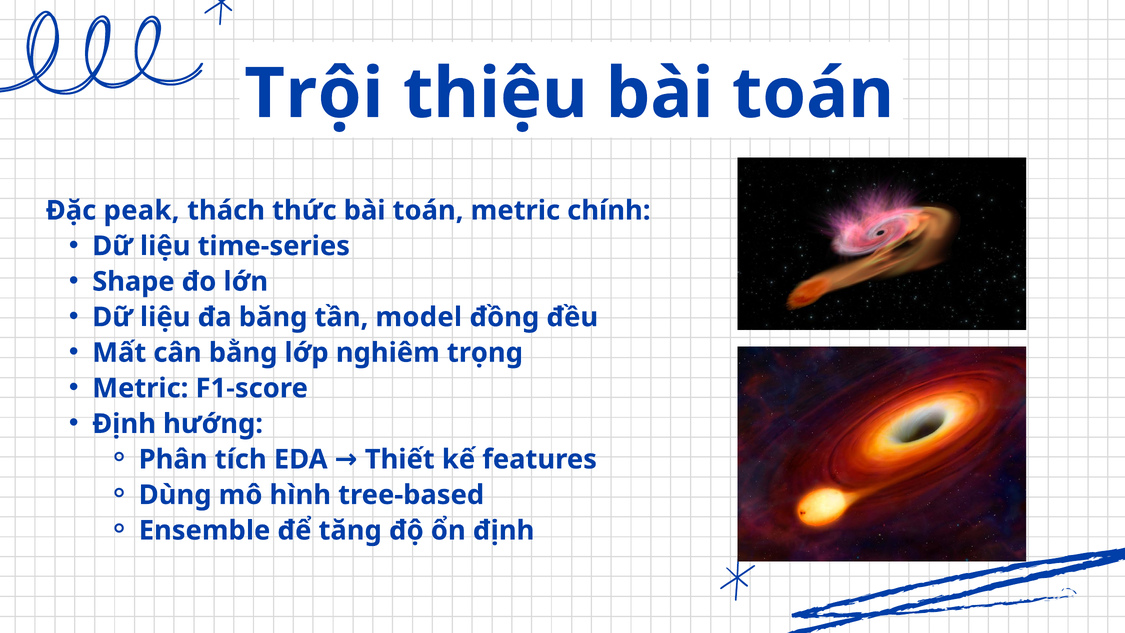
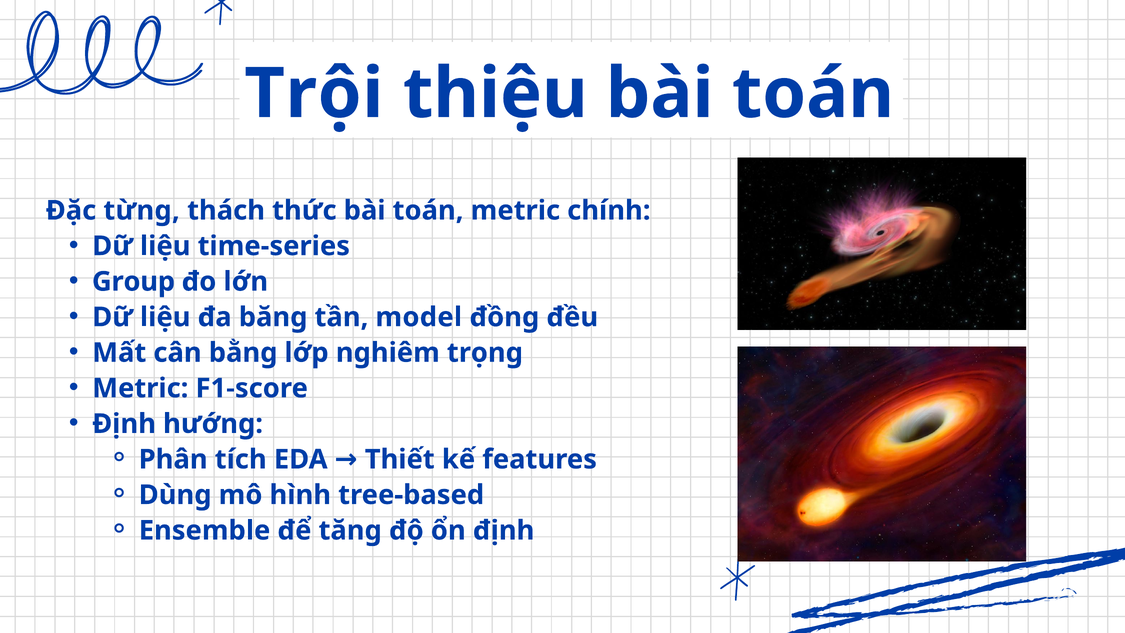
peak: peak -> từng
Shape: Shape -> Group
